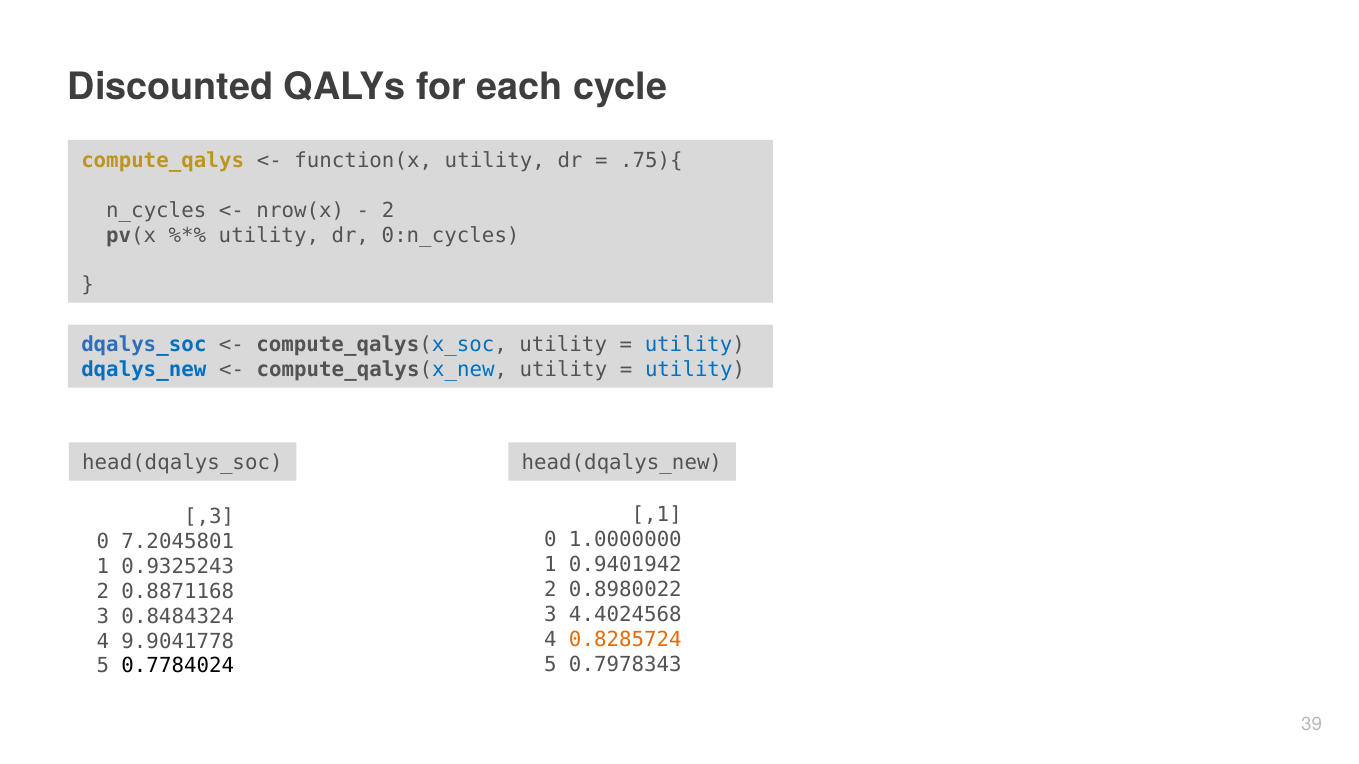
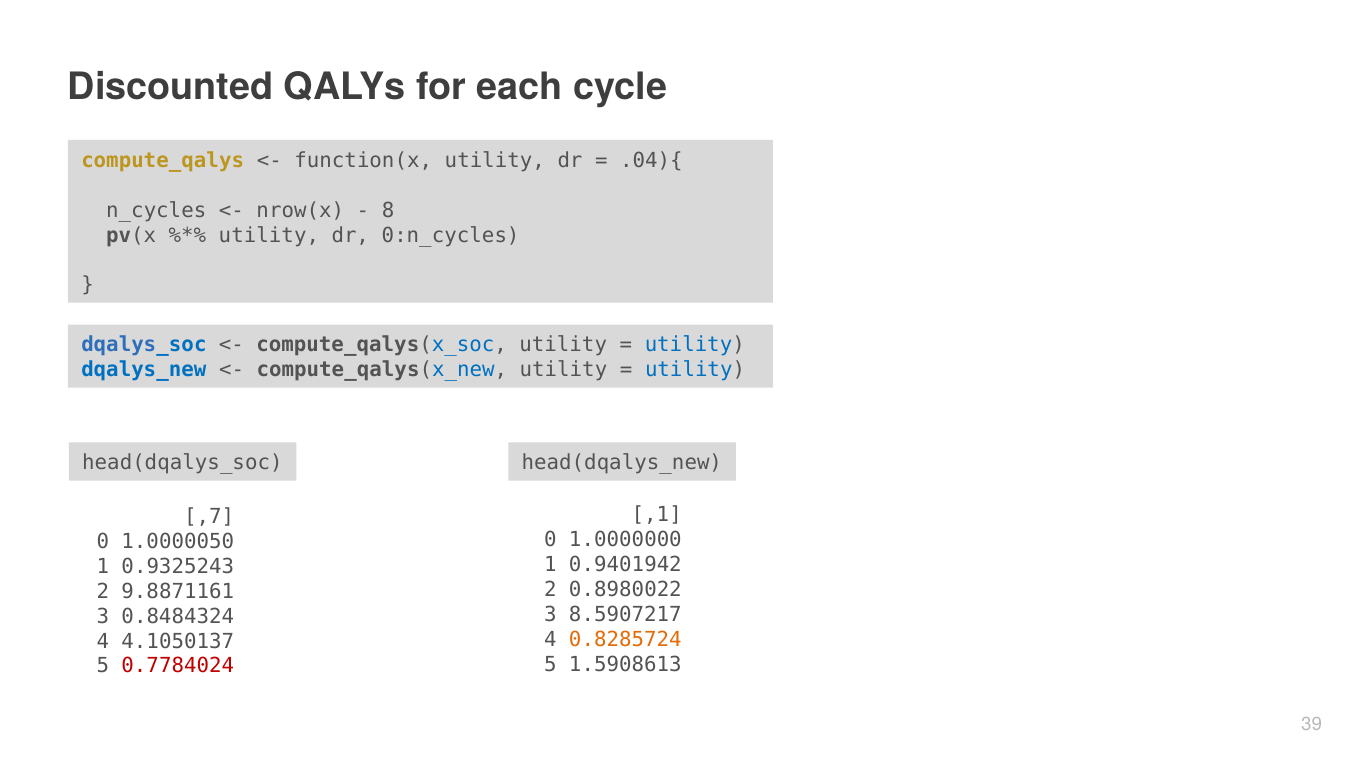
.75){: .75){ -> .04){
2 at (388, 210): 2 -> 8
,3: ,3 -> ,7
7.2045801: 7.2045801 -> 1.0000050
0.8871168: 0.8871168 -> 9.8871161
4.4024568: 4.4024568 -> 8.5907217
9.9041778: 9.9041778 -> 4.1050137
0.7978343: 0.7978343 -> 1.5908613
0.7784024 colour: black -> red
